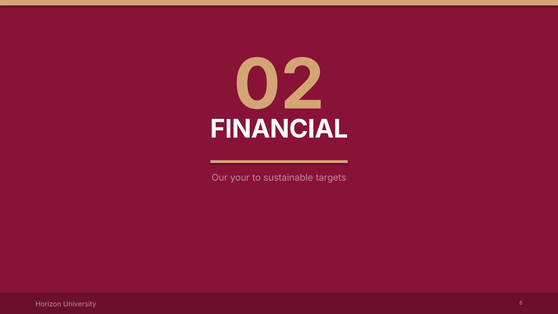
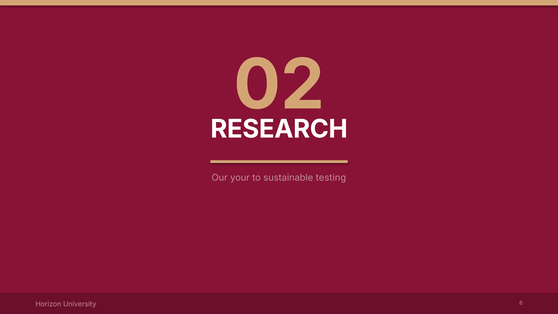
FINANCIAL: FINANCIAL -> RESEARCH
targets: targets -> testing
